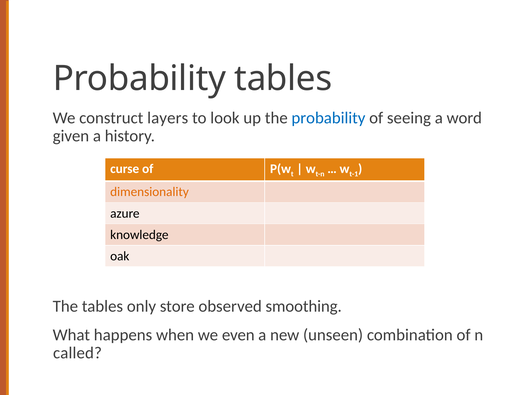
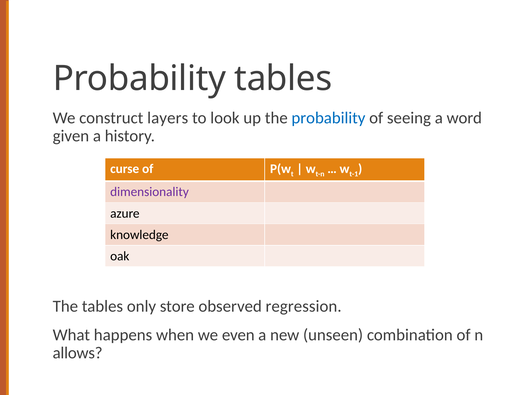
dimensionality colour: orange -> purple
smoothing: smoothing -> regression
called: called -> allows
